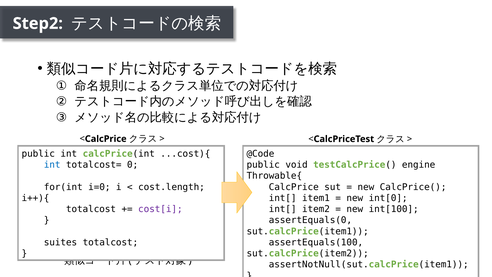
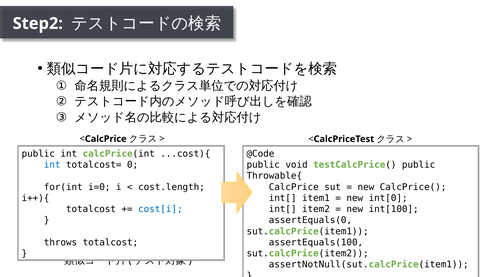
testCalcPrice( engine: engine -> public
cost[i colour: purple -> blue
suites: suites -> throws
